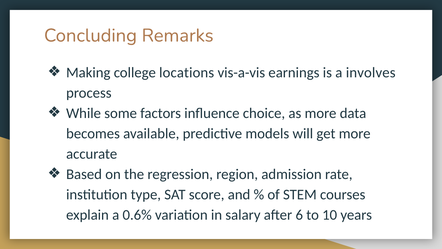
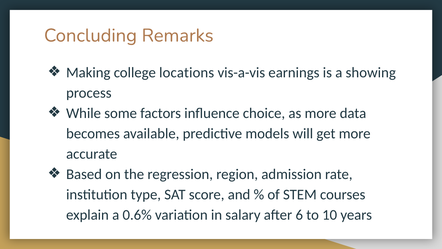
involves: involves -> showing
